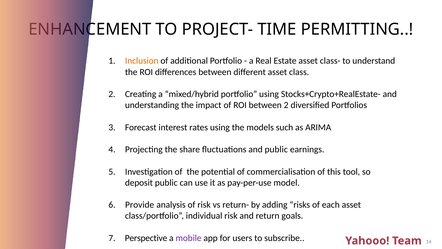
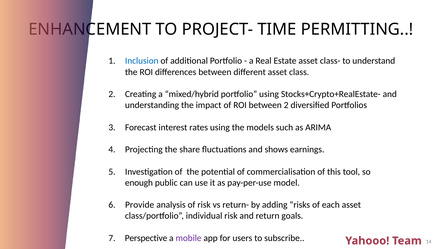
Inclusion colour: orange -> blue
and public: public -> shows
deposit: deposit -> enough
